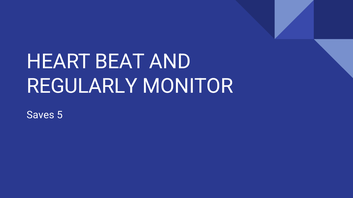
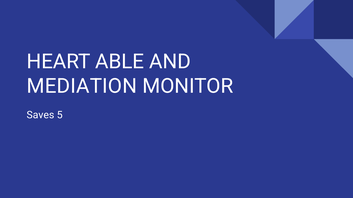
BEAT: BEAT -> ABLE
REGULARLY: REGULARLY -> MEDIATION
